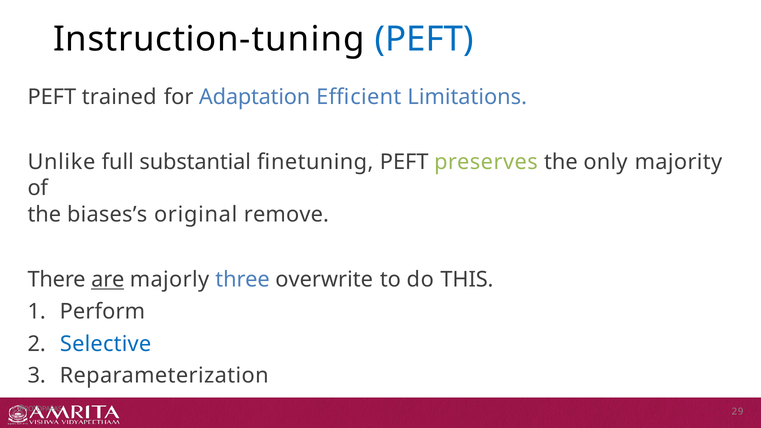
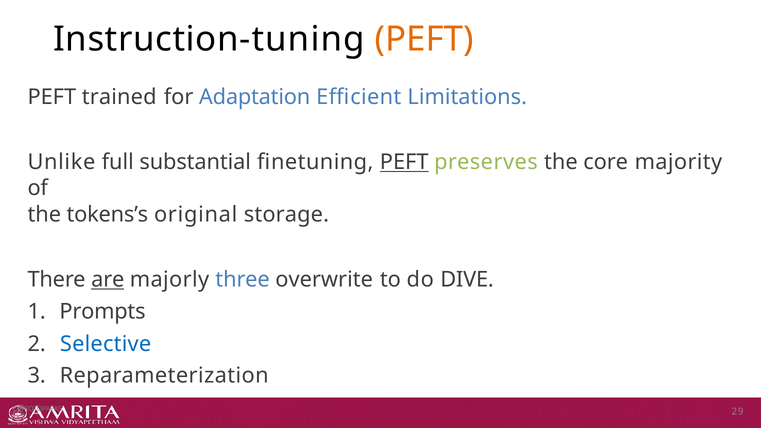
PEFT at (424, 39) colour: blue -> orange
PEFT at (404, 162) underline: none -> present
only: only -> core
biases’s: biases’s -> tokens’s
remove: remove -> storage
THIS: THIS -> DIVE
Perform: Perform -> Prompts
